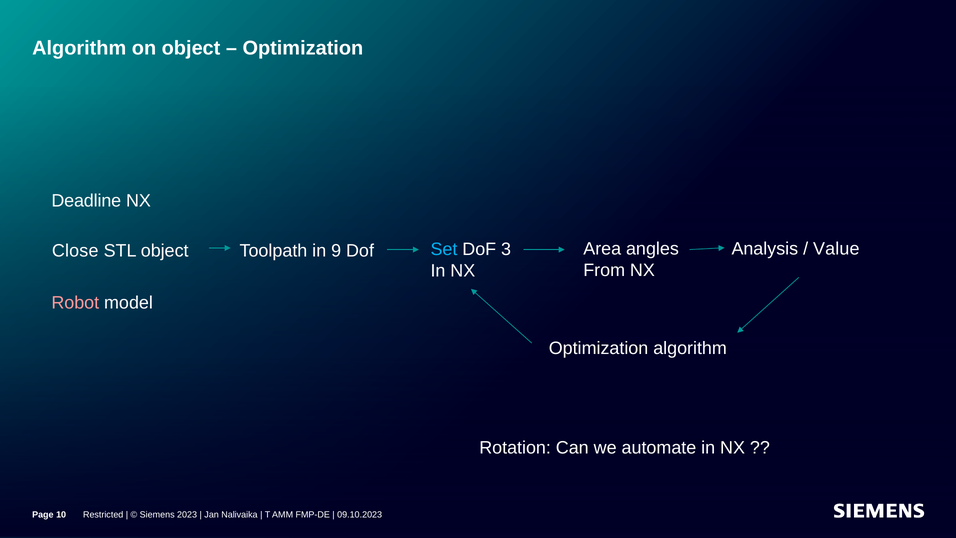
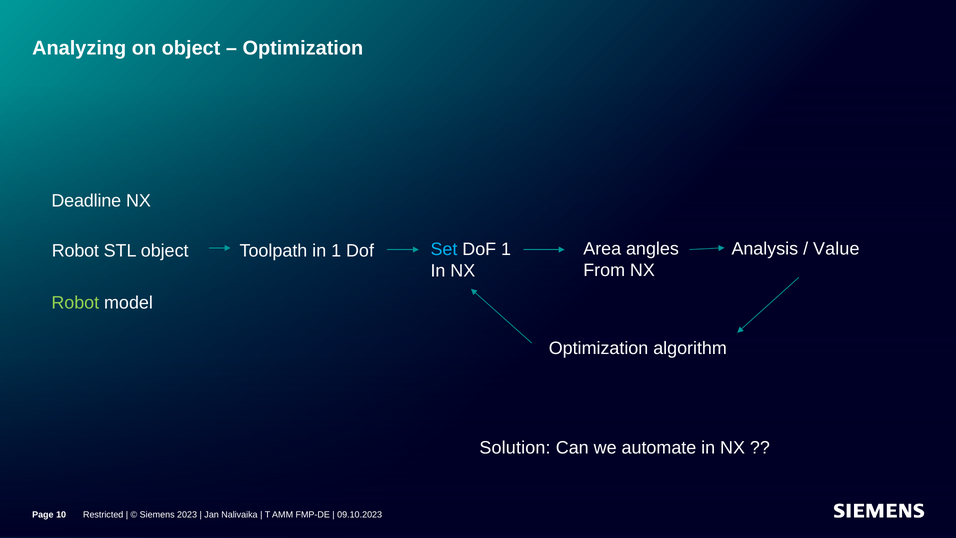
Algorithm at (79, 48): Algorithm -> Analyzing
Close at (75, 251): Close -> Robot
in 9: 9 -> 1
DoF 3: 3 -> 1
Robot at (75, 303) colour: pink -> light green
Rotation: Rotation -> Solution
